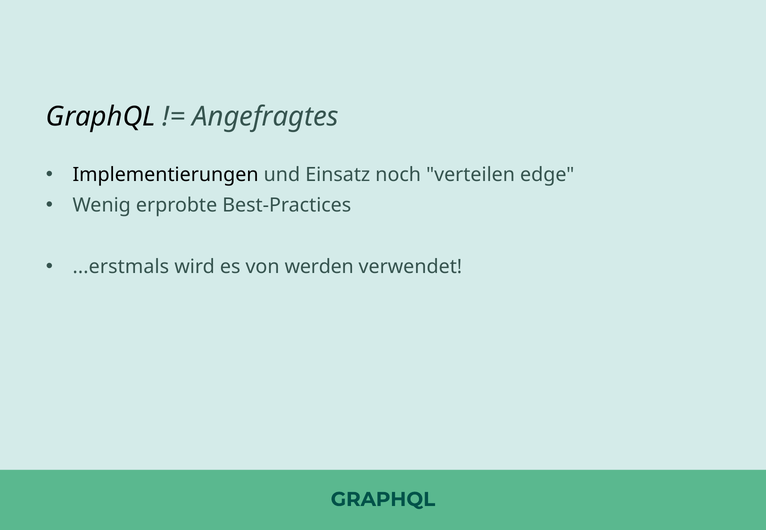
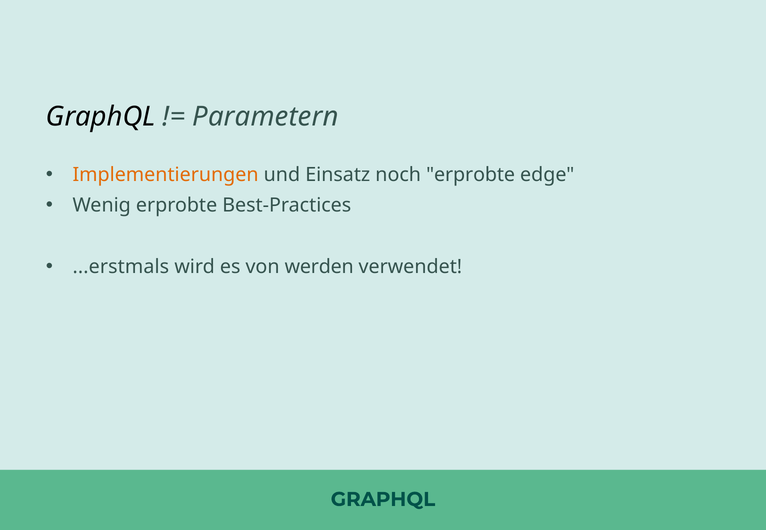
Angefragtes: Angefragtes -> Parametern
Implementierungen colour: black -> orange
noch verteilen: verteilen -> erprobte
